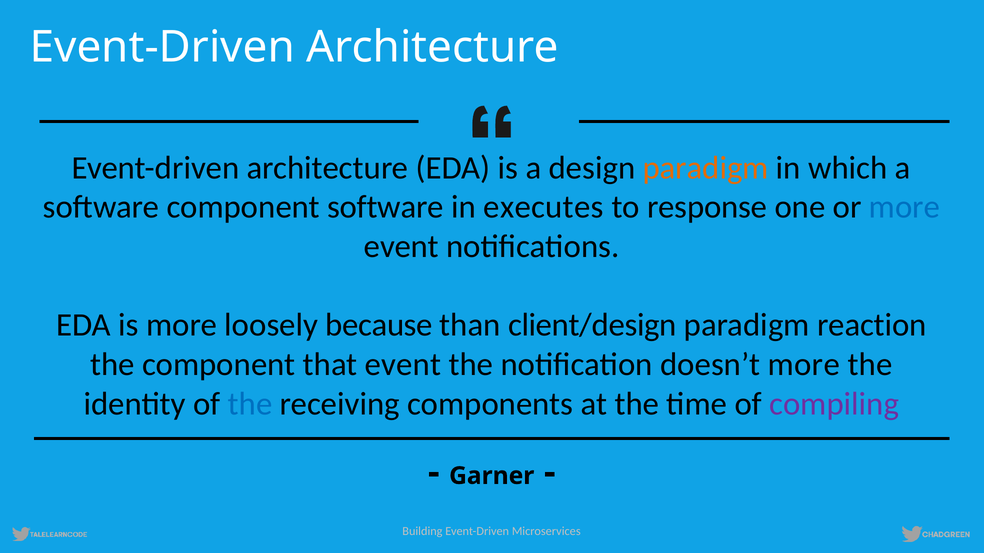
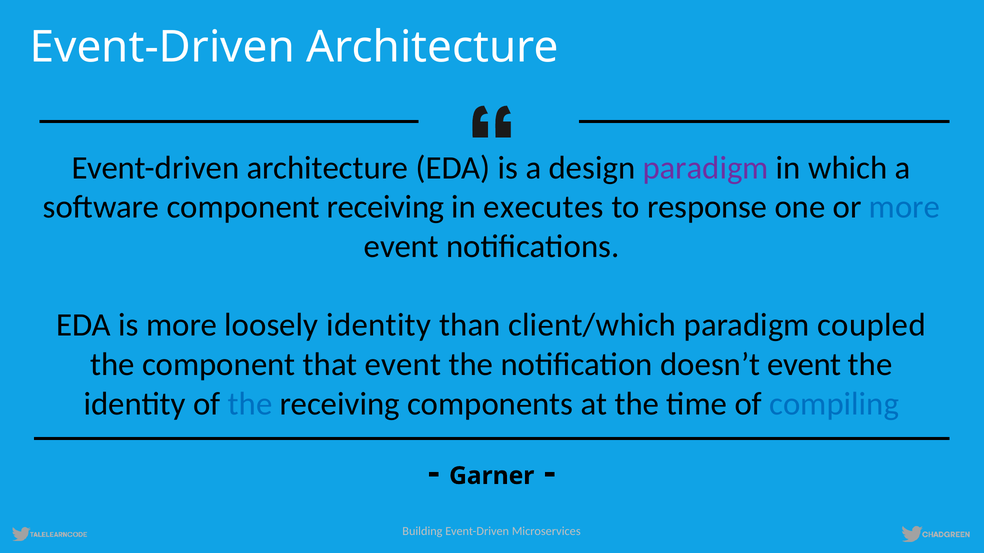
paradigm at (706, 168) colour: orange -> purple
component software: software -> receiving
loosely because: because -> identity
client/design: client/design -> client/which
reaction: reaction -> coupled
doesn’t more: more -> event
compiling colour: purple -> blue
